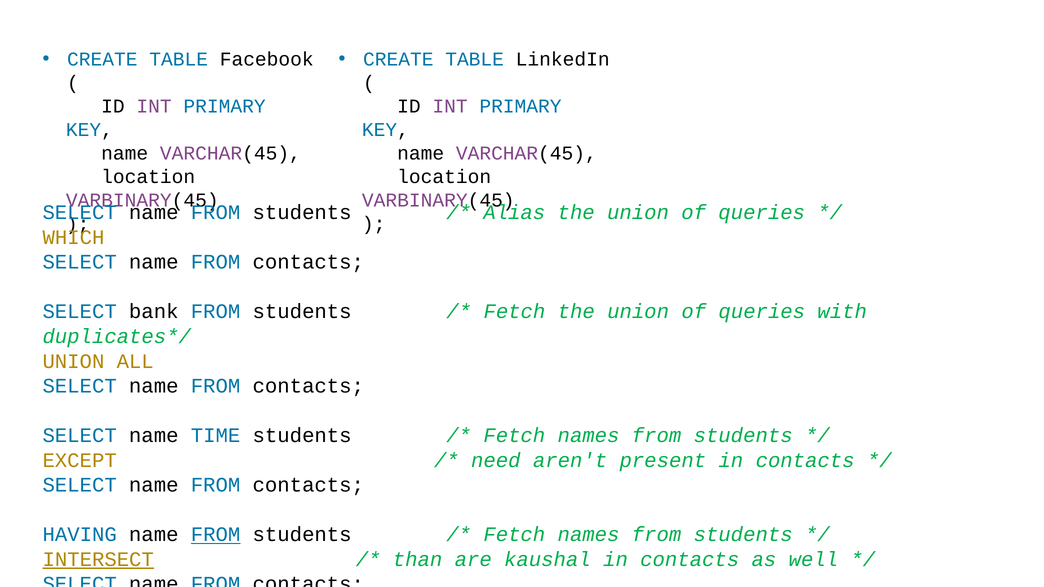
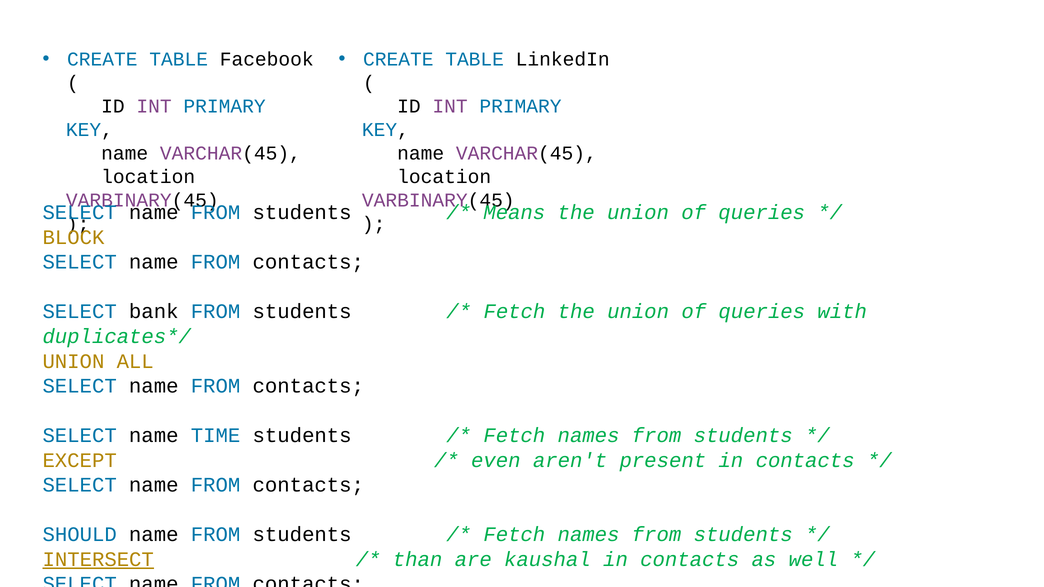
Alias: Alias -> Means
WHICH: WHICH -> BLOCK
need: need -> even
HAVING: HAVING -> SHOULD
FROM at (216, 535) underline: present -> none
